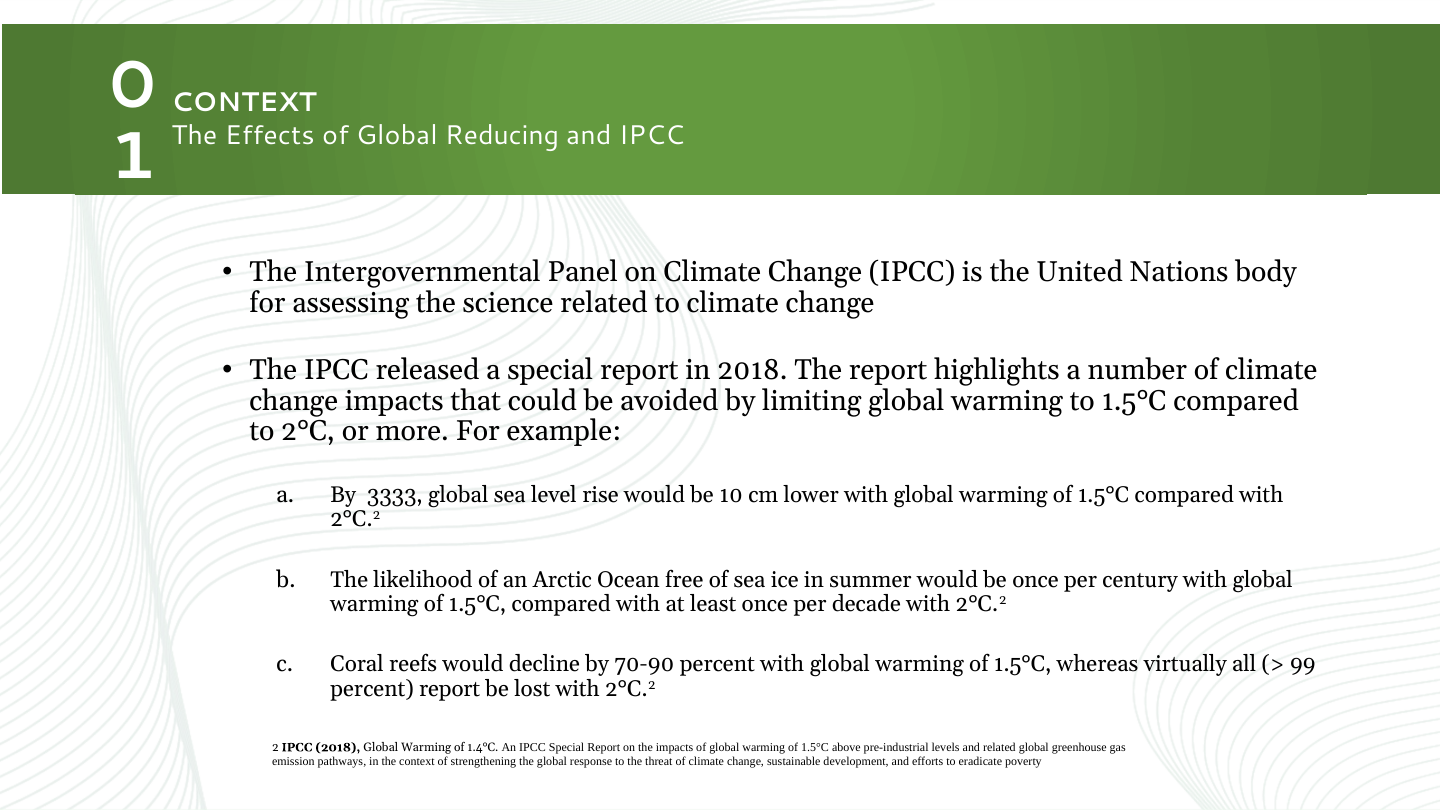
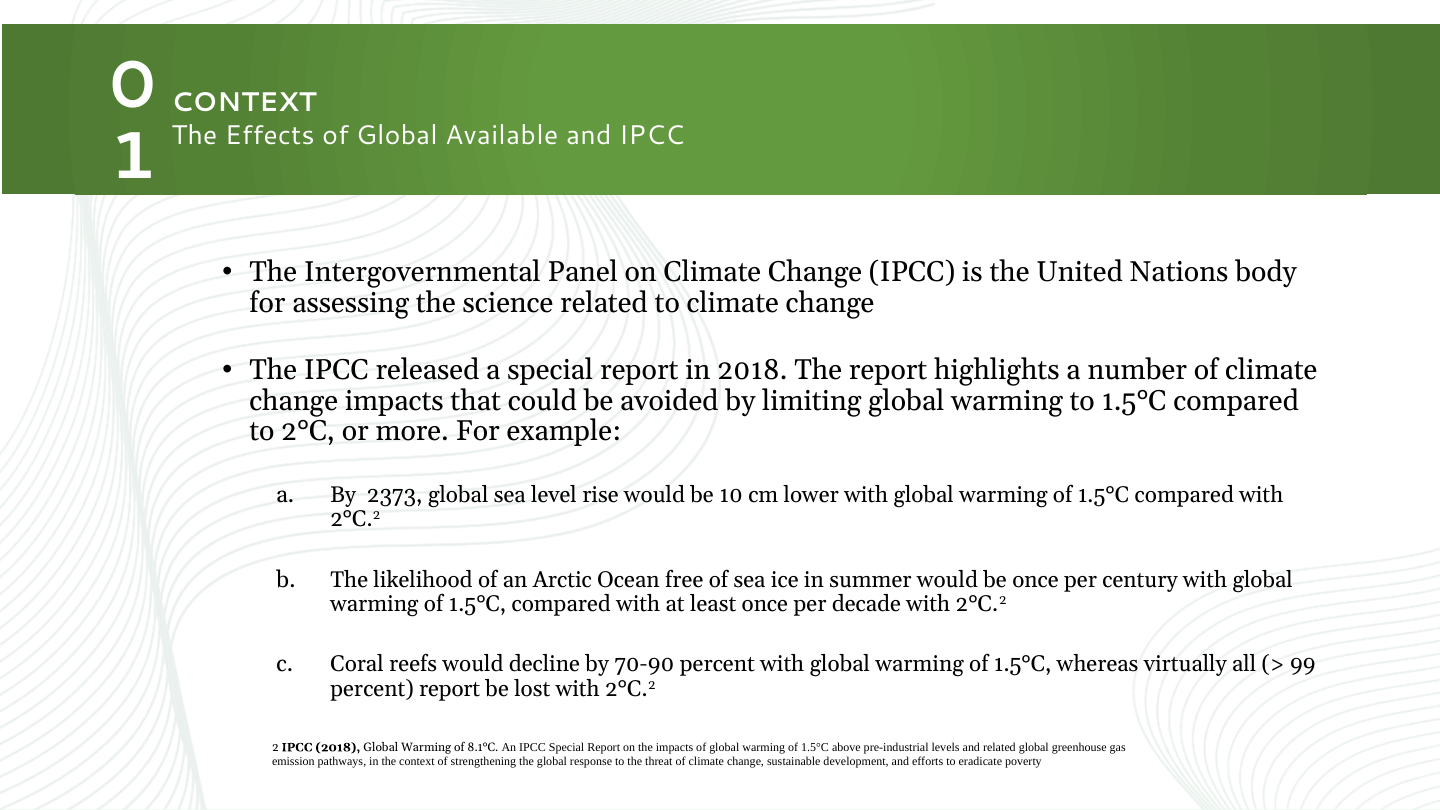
Reducing: Reducing -> Available
3333: 3333 -> 2373
1.4°C: 1.4°C -> 8.1°C
